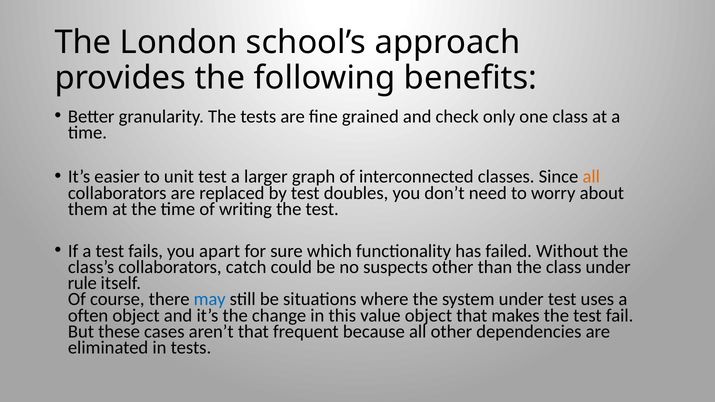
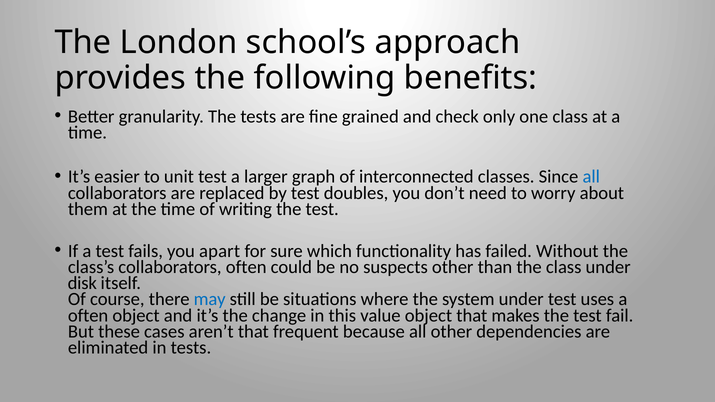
all at (591, 177) colour: orange -> blue
collaborators catch: catch -> often
rule: rule -> disk
